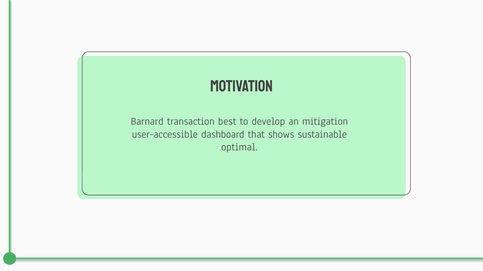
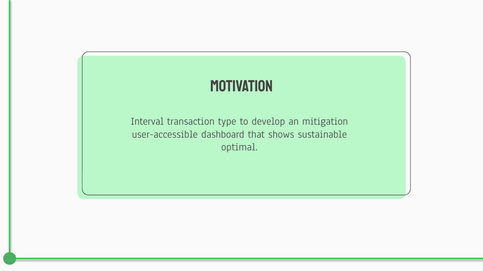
Barnard: Barnard -> Interval
best: best -> type
